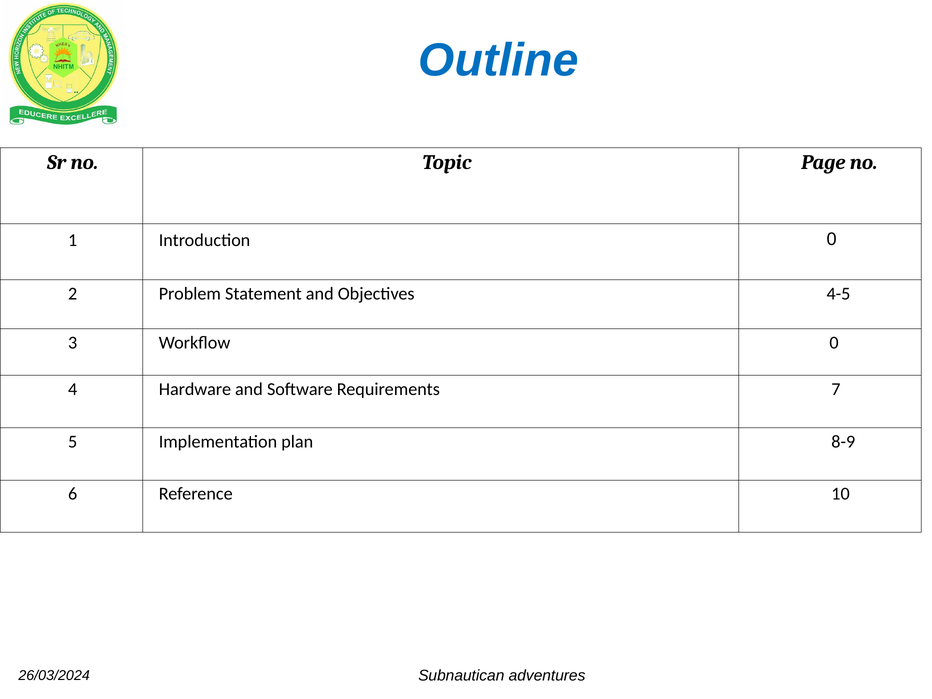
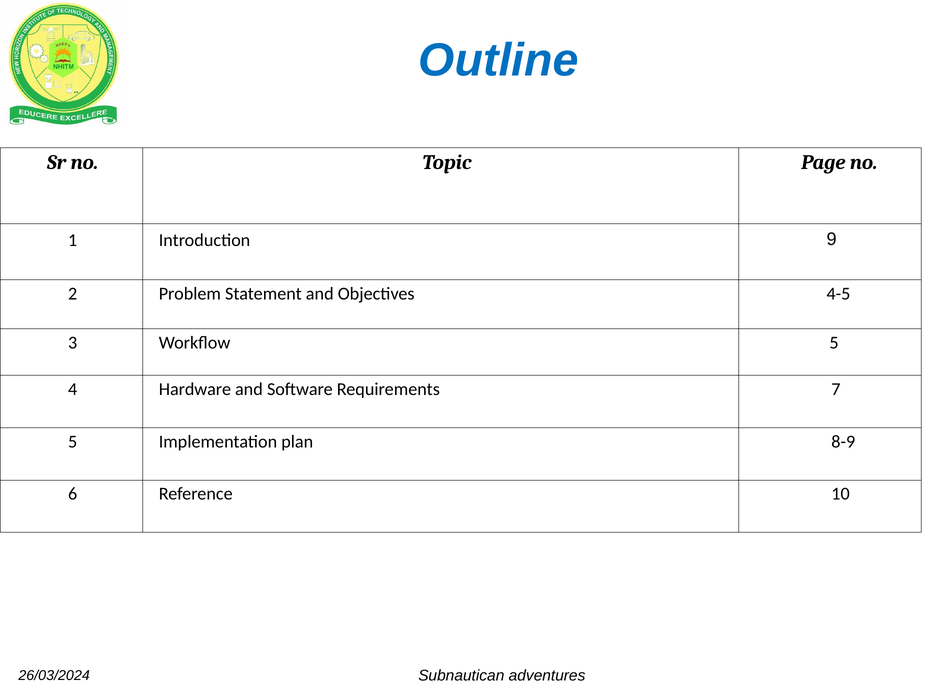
Introduction 0: 0 -> 9
Workflow 0: 0 -> 5
